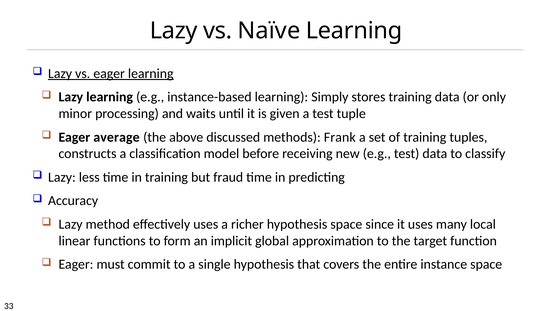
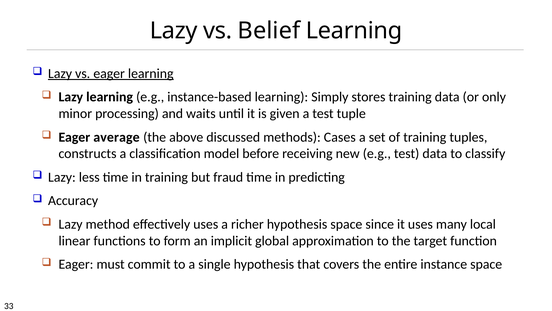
Naïve: Naïve -> Belief
Frank: Frank -> Cases
